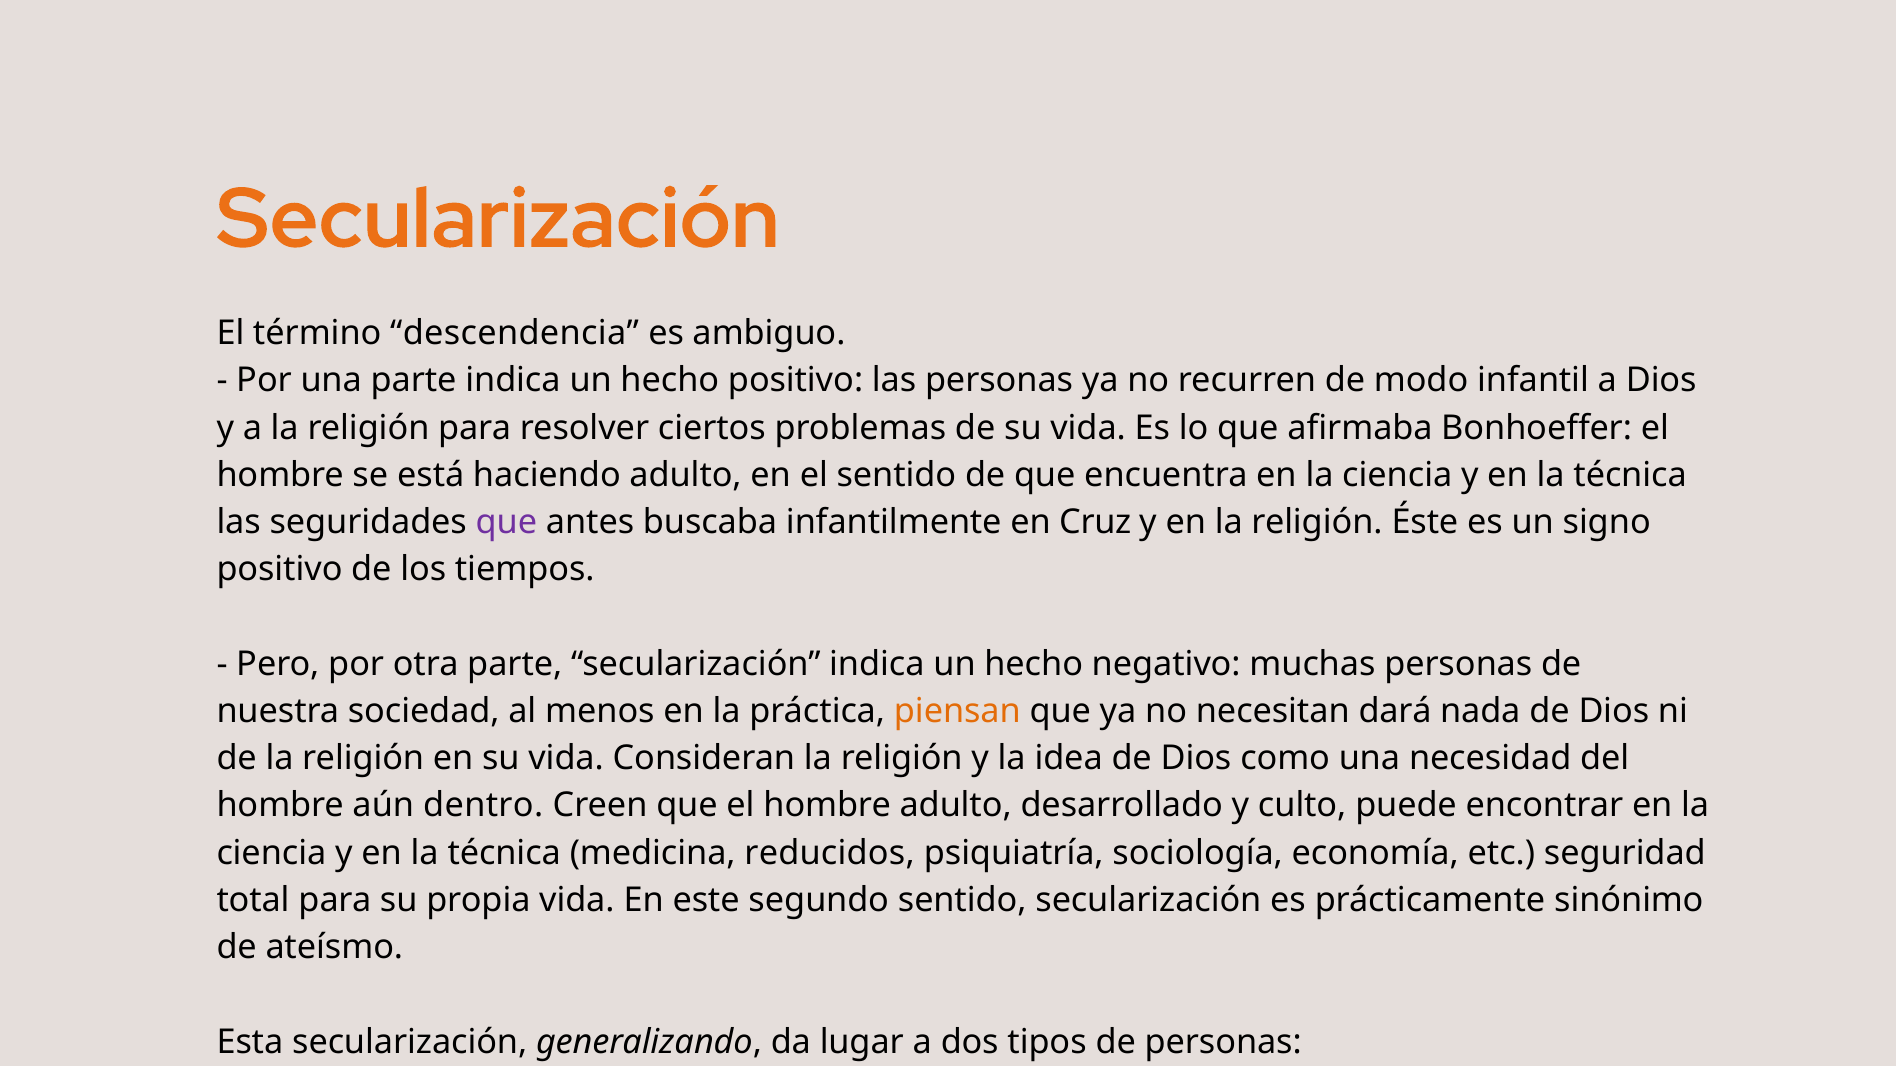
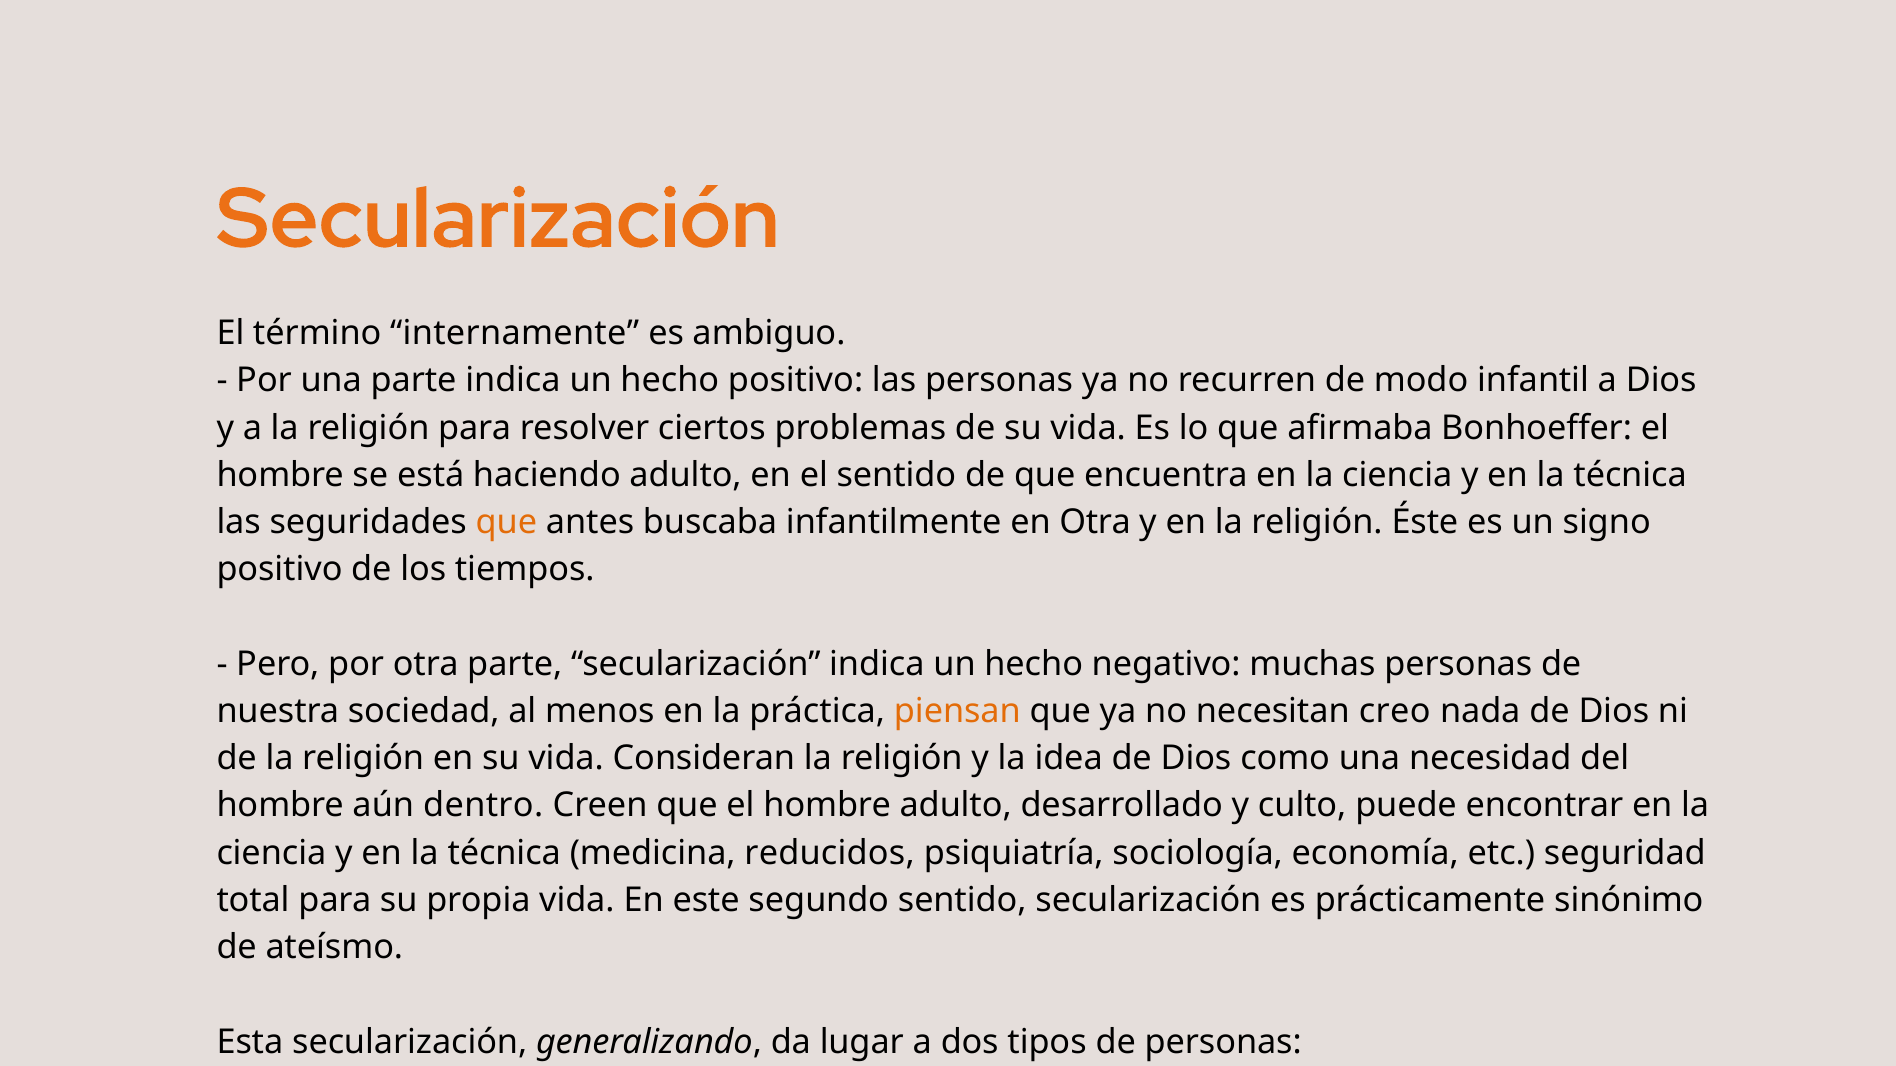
descendencia: descendencia -> internamente
que at (506, 523) colour: purple -> orange
en Cruz: Cruz -> Otra
dará: dará -> creo
